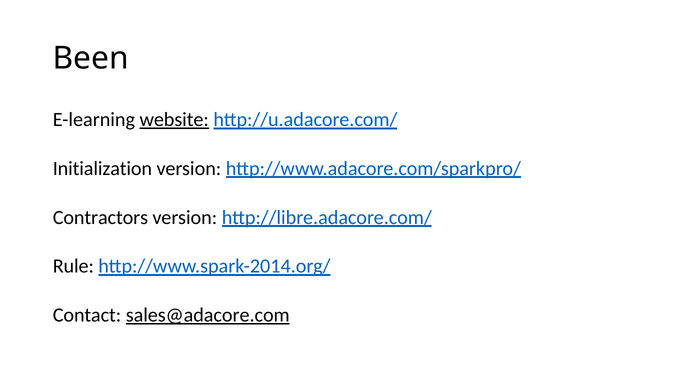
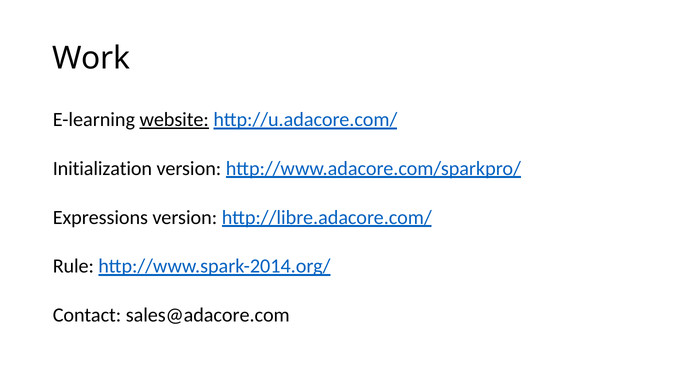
Been: Been -> Work
Contractors: Contractors -> Expressions
sales@adacore.com underline: present -> none
